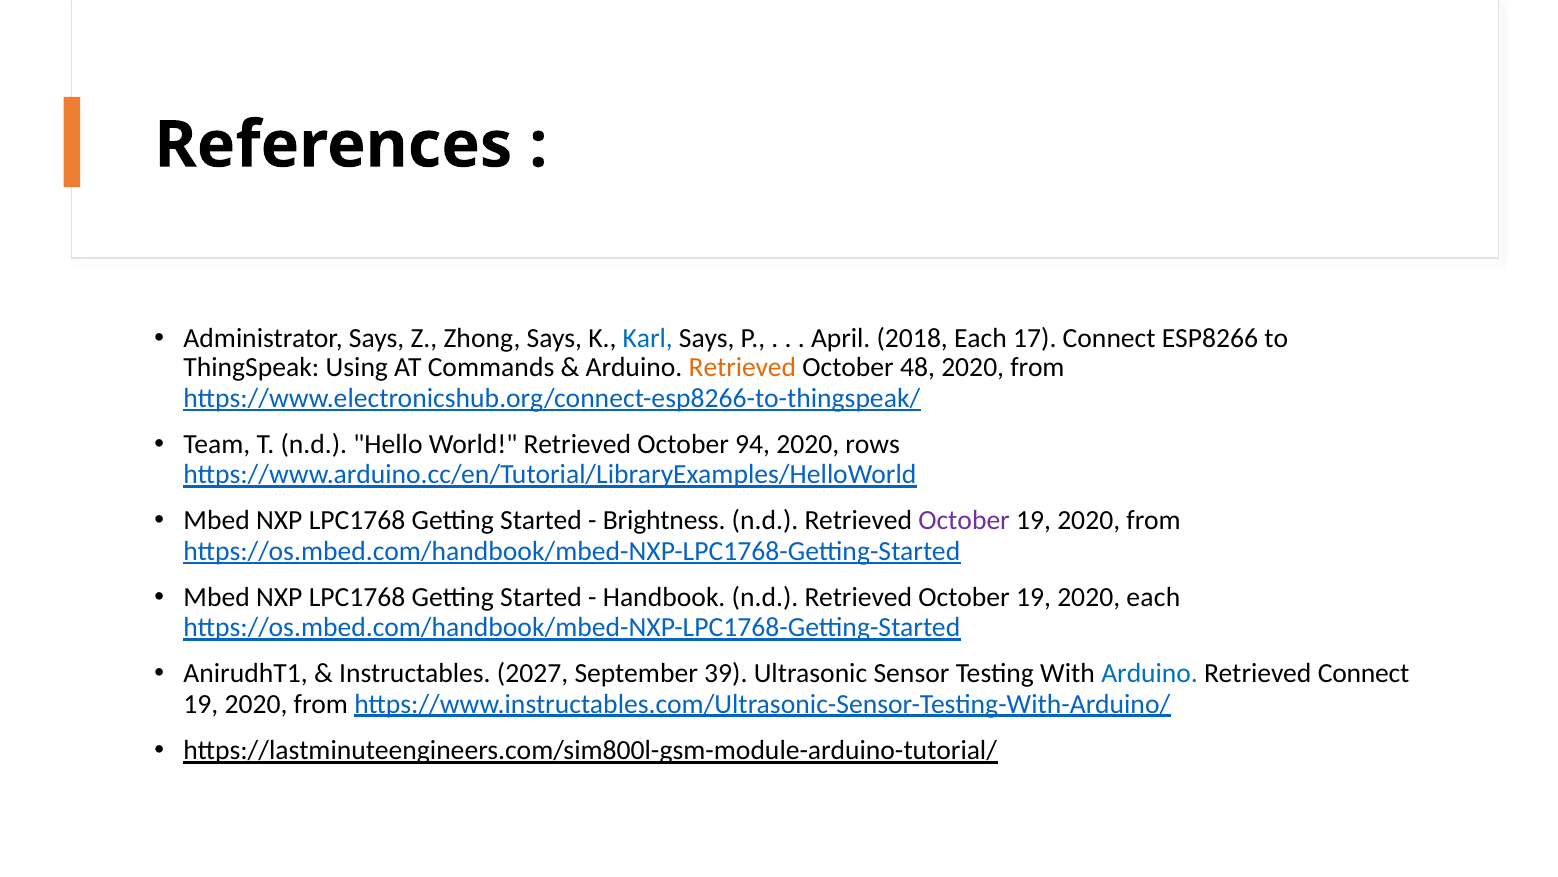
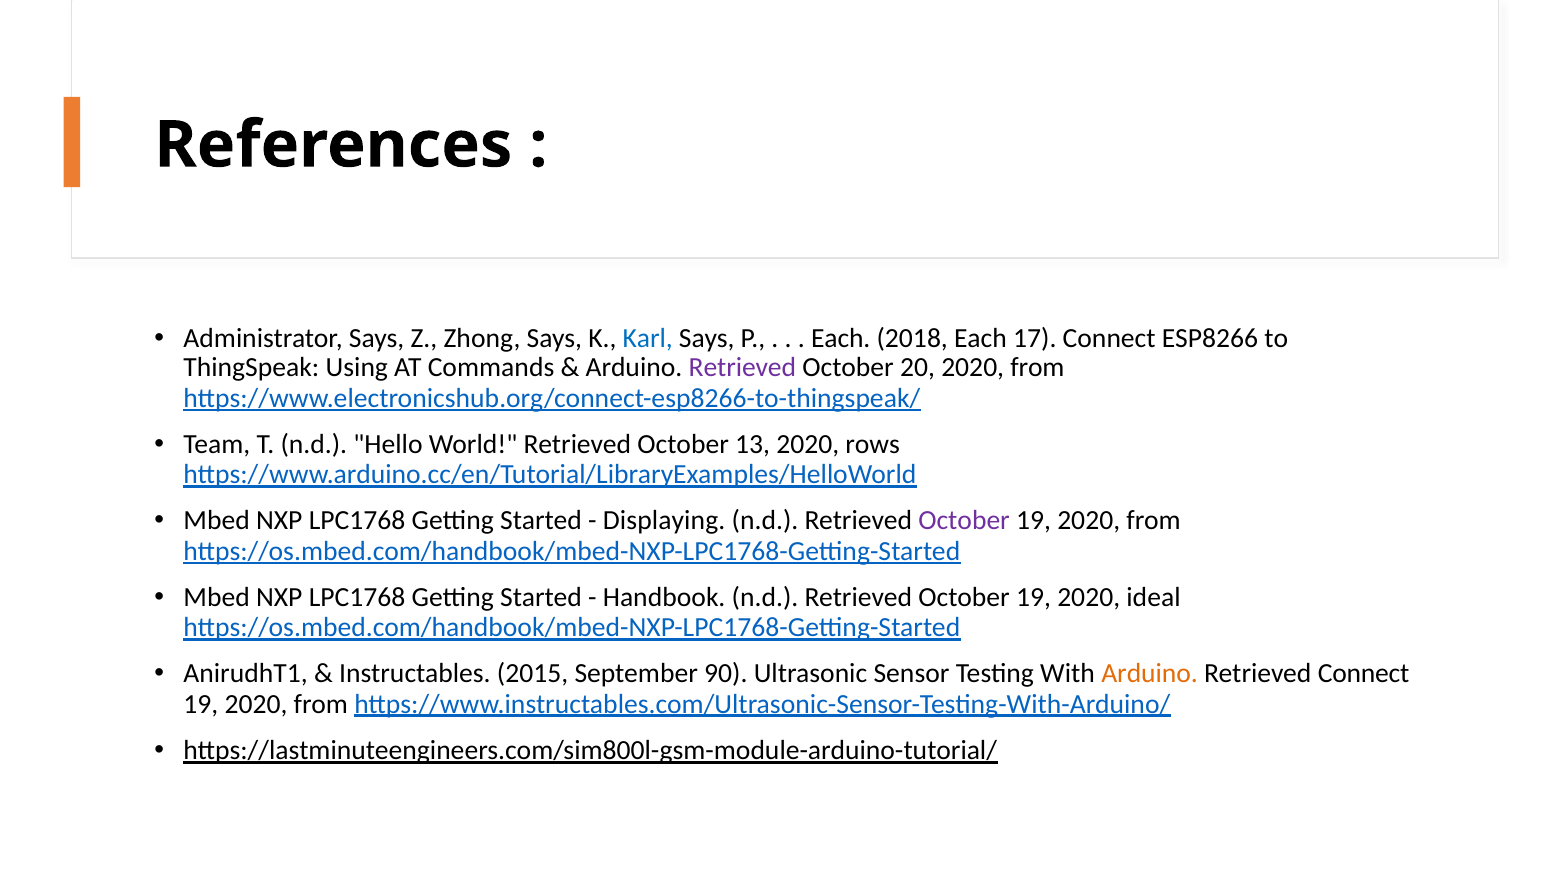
April at (841, 338): April -> Each
Retrieved at (742, 368) colour: orange -> purple
48: 48 -> 20
94: 94 -> 13
Brightness: Brightness -> Displaying
2020 each: each -> ideal
2027: 2027 -> 2015
39: 39 -> 90
Arduino at (1150, 673) colour: blue -> orange
